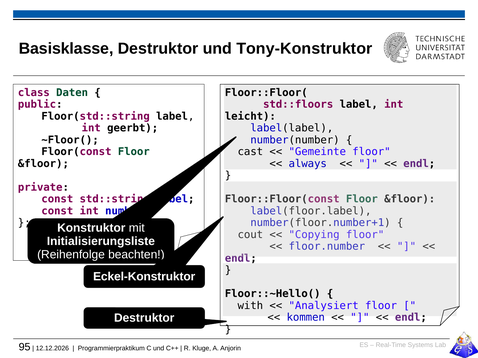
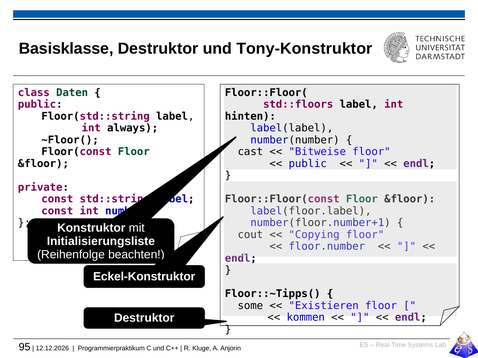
leicht: leicht -> hinten
geerbt: geerbt -> always
Gemeinte: Gemeinte -> Bitweise
always at (308, 164): always -> public
Floor::~Hello(: Floor::~Hello( -> Floor::~Tipps(
with: with -> some
Analysiert: Analysiert -> Existieren
